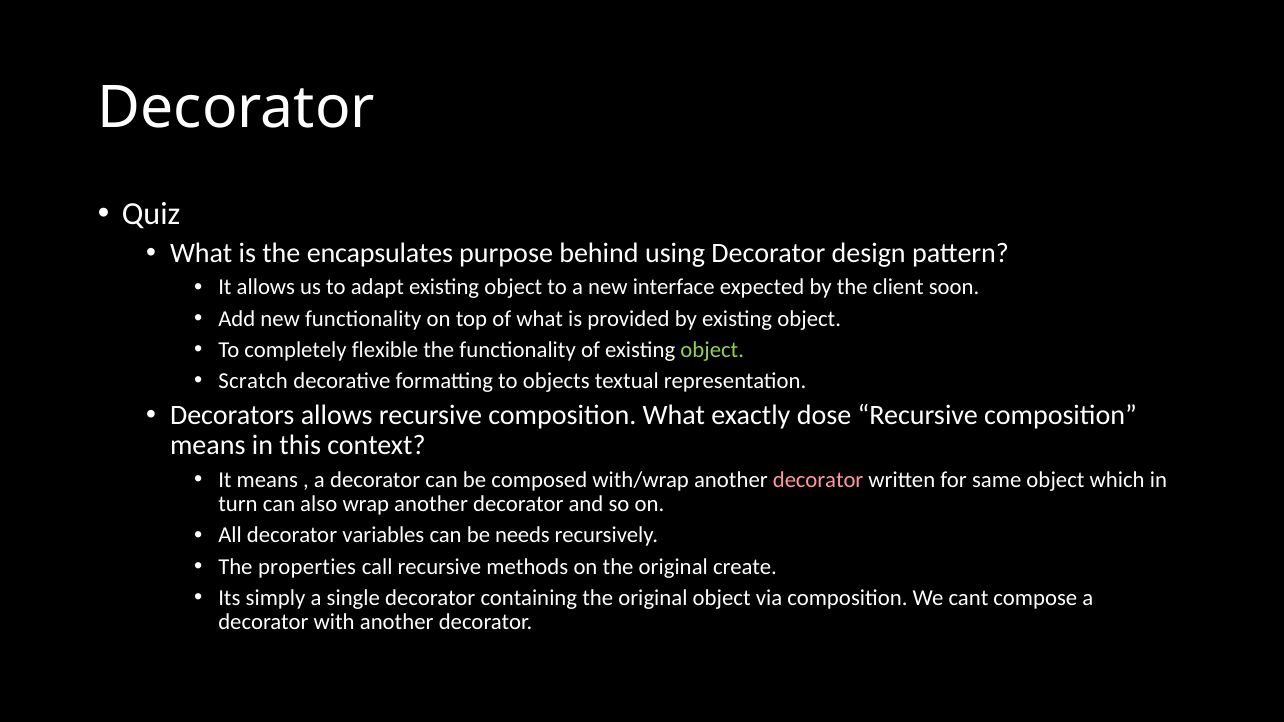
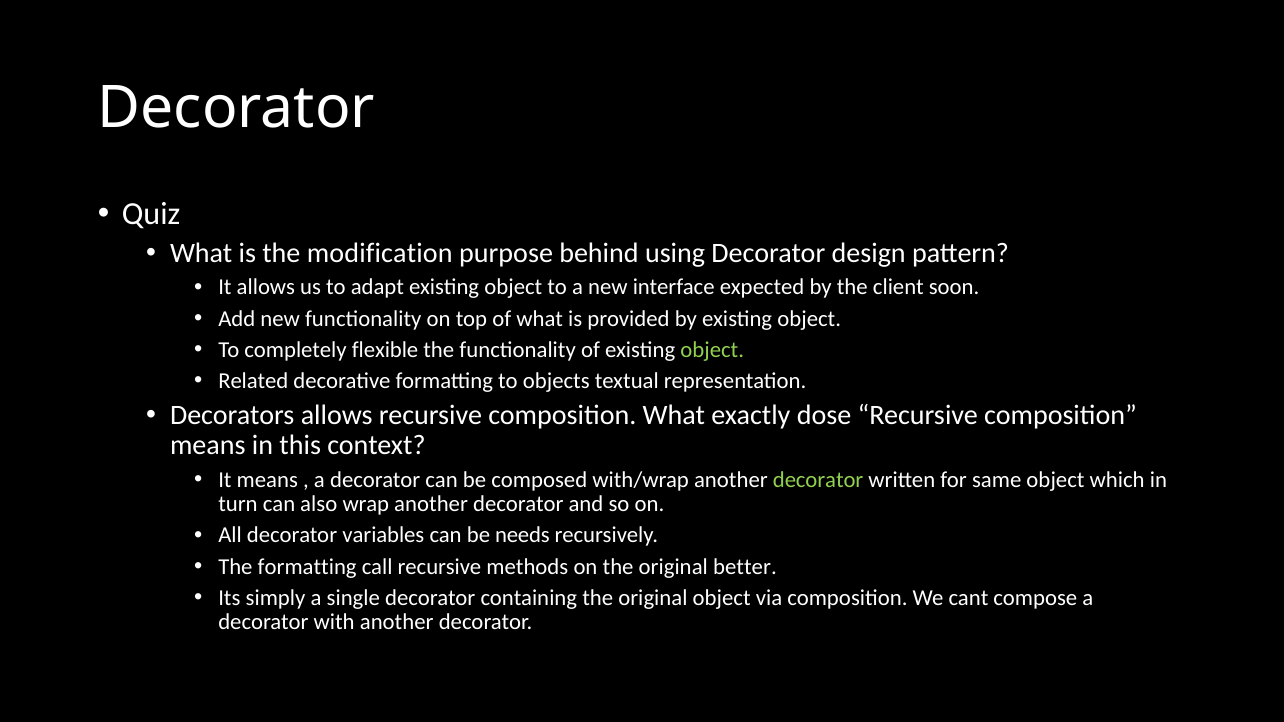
encapsulates: encapsulates -> modification
Scratch: Scratch -> Related
decorator at (818, 480) colour: pink -> light green
The properties: properties -> formatting
create: create -> better
